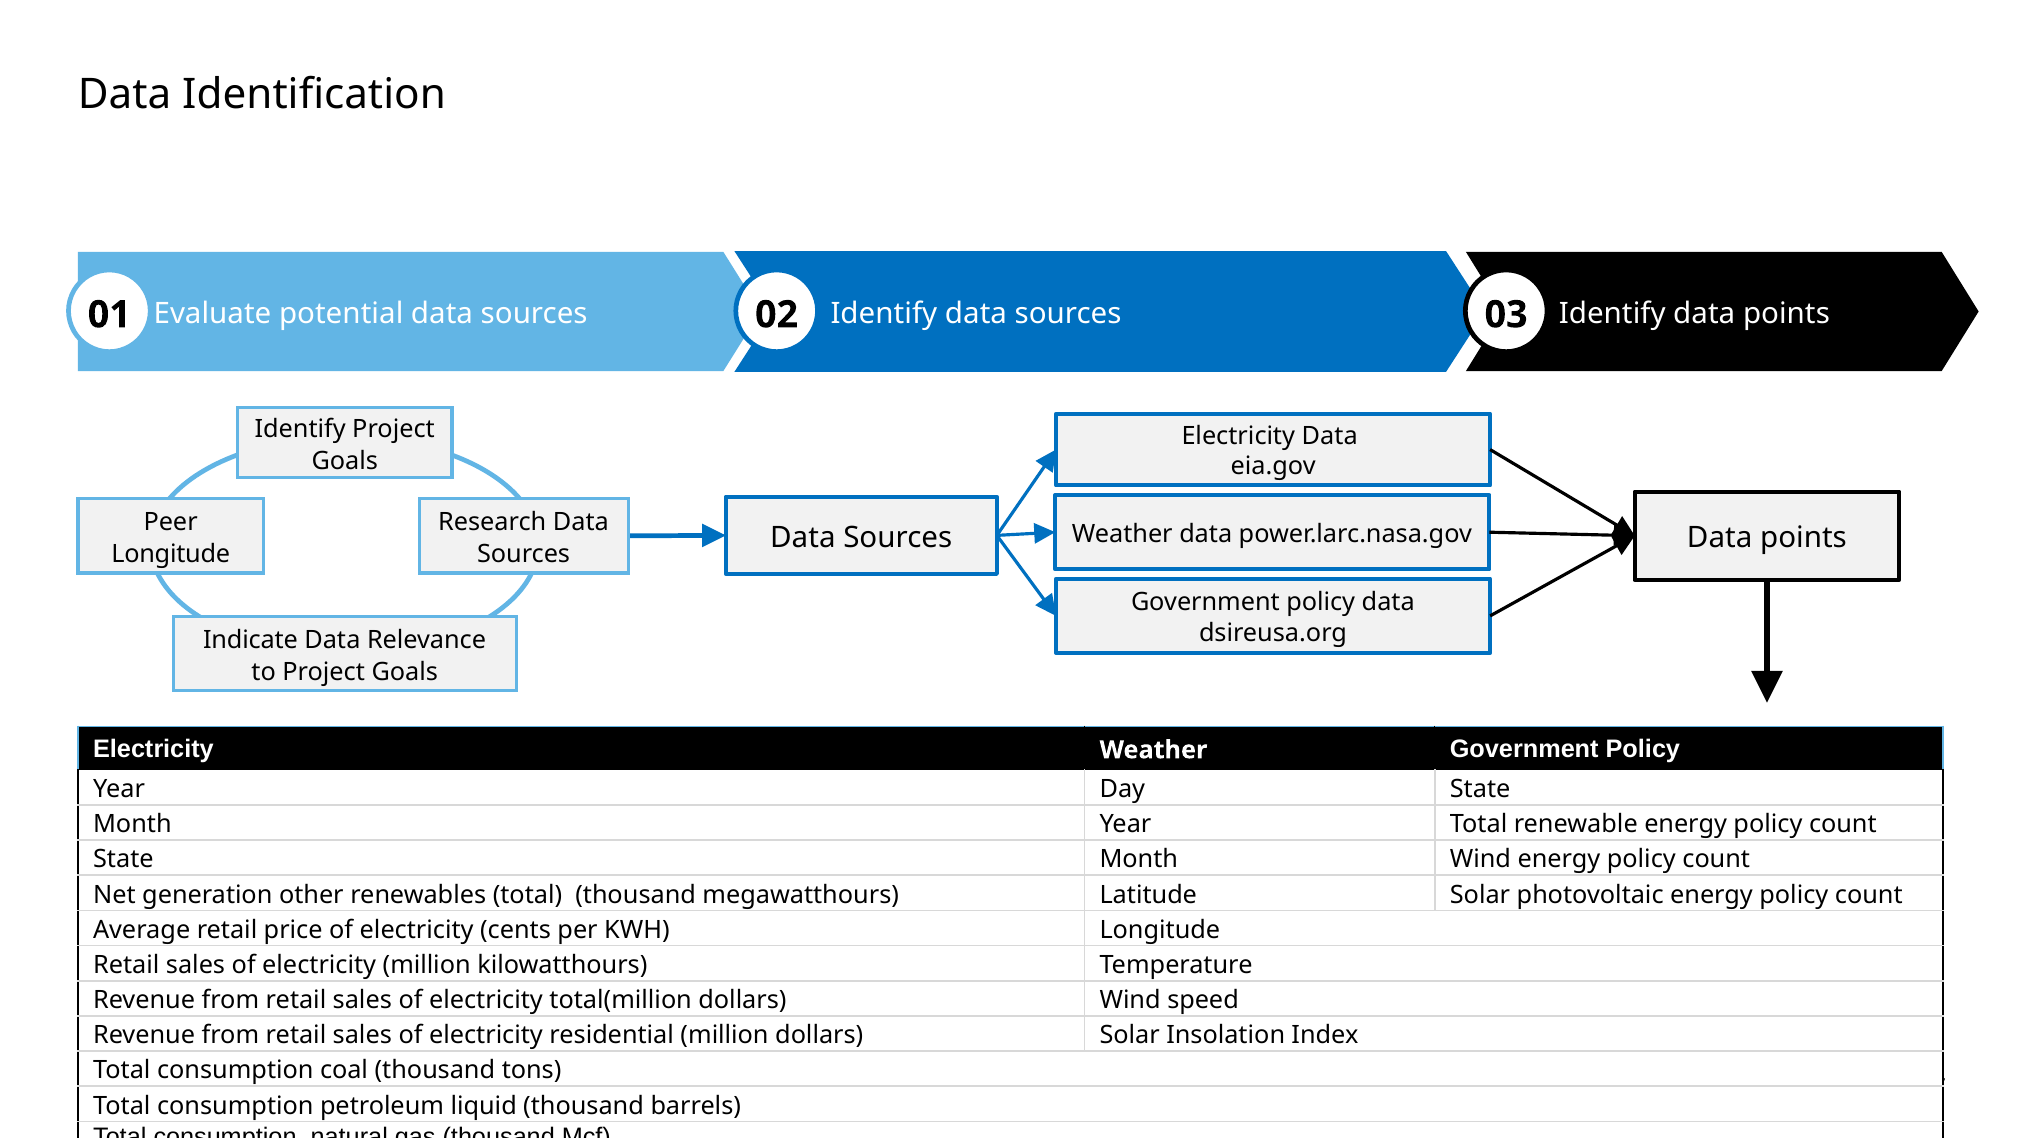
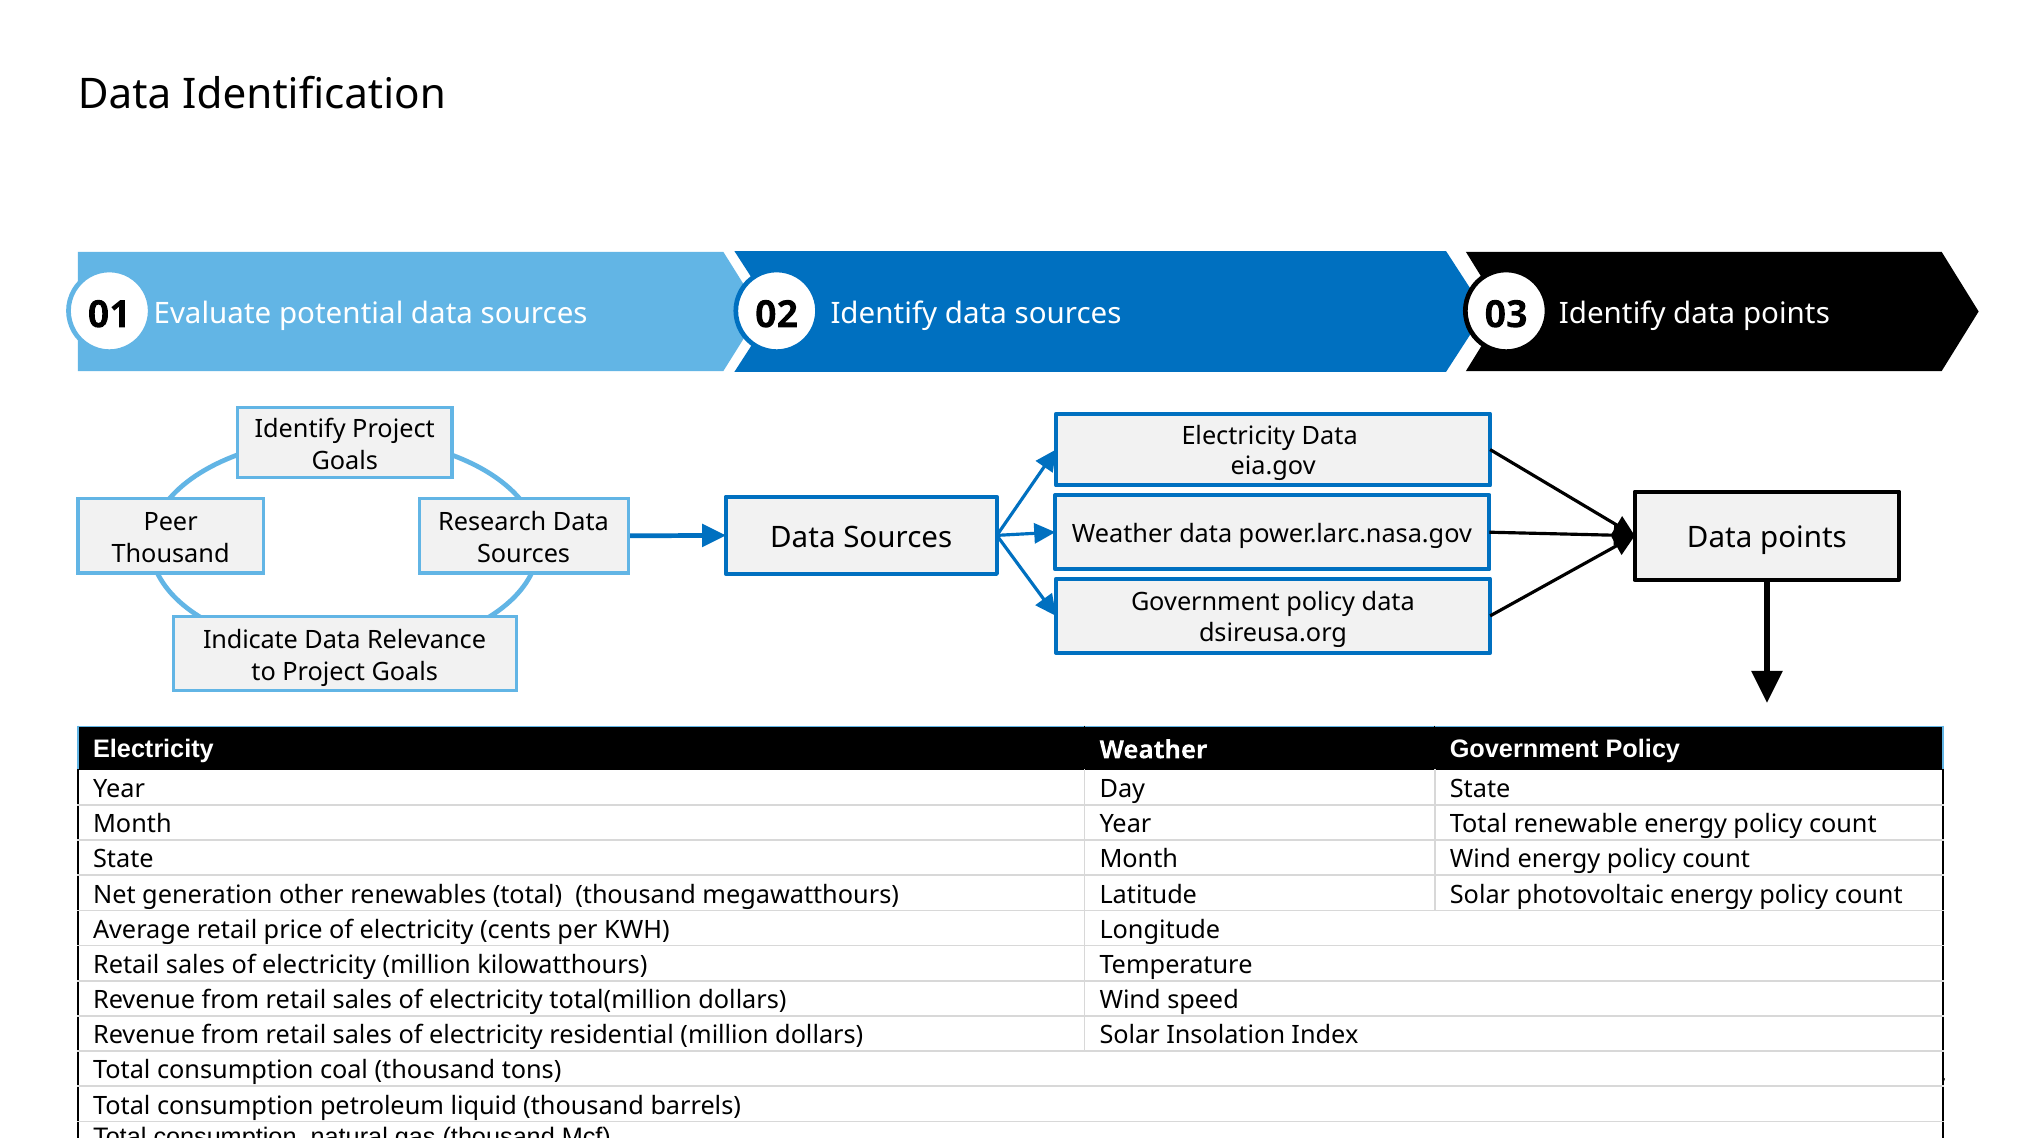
Longitude at (171, 555): Longitude -> Thousand
